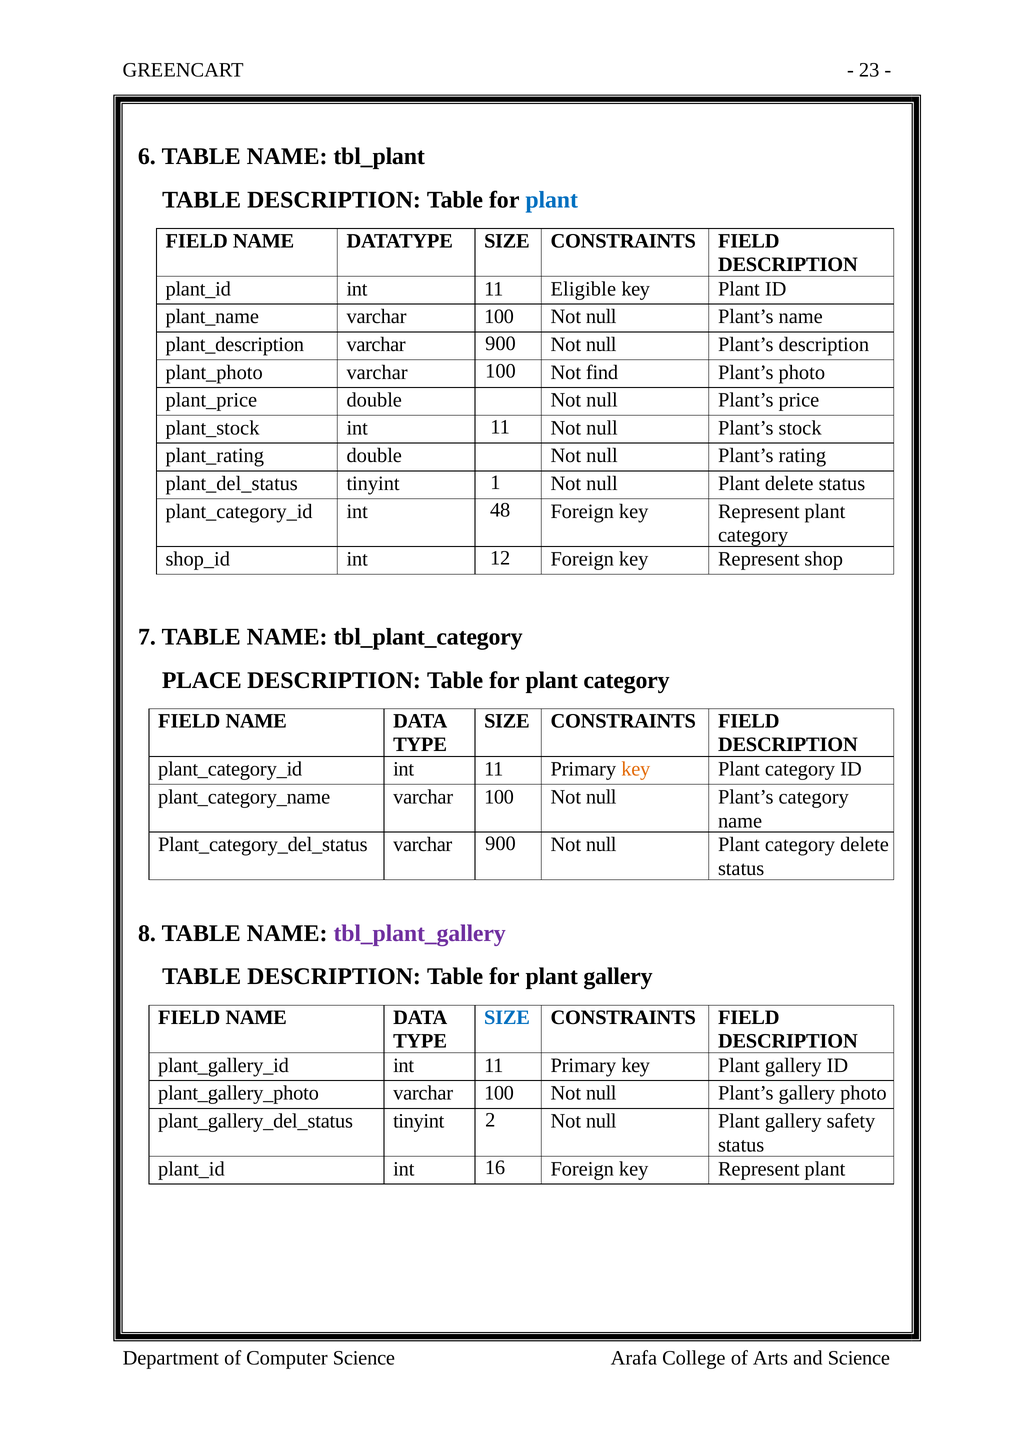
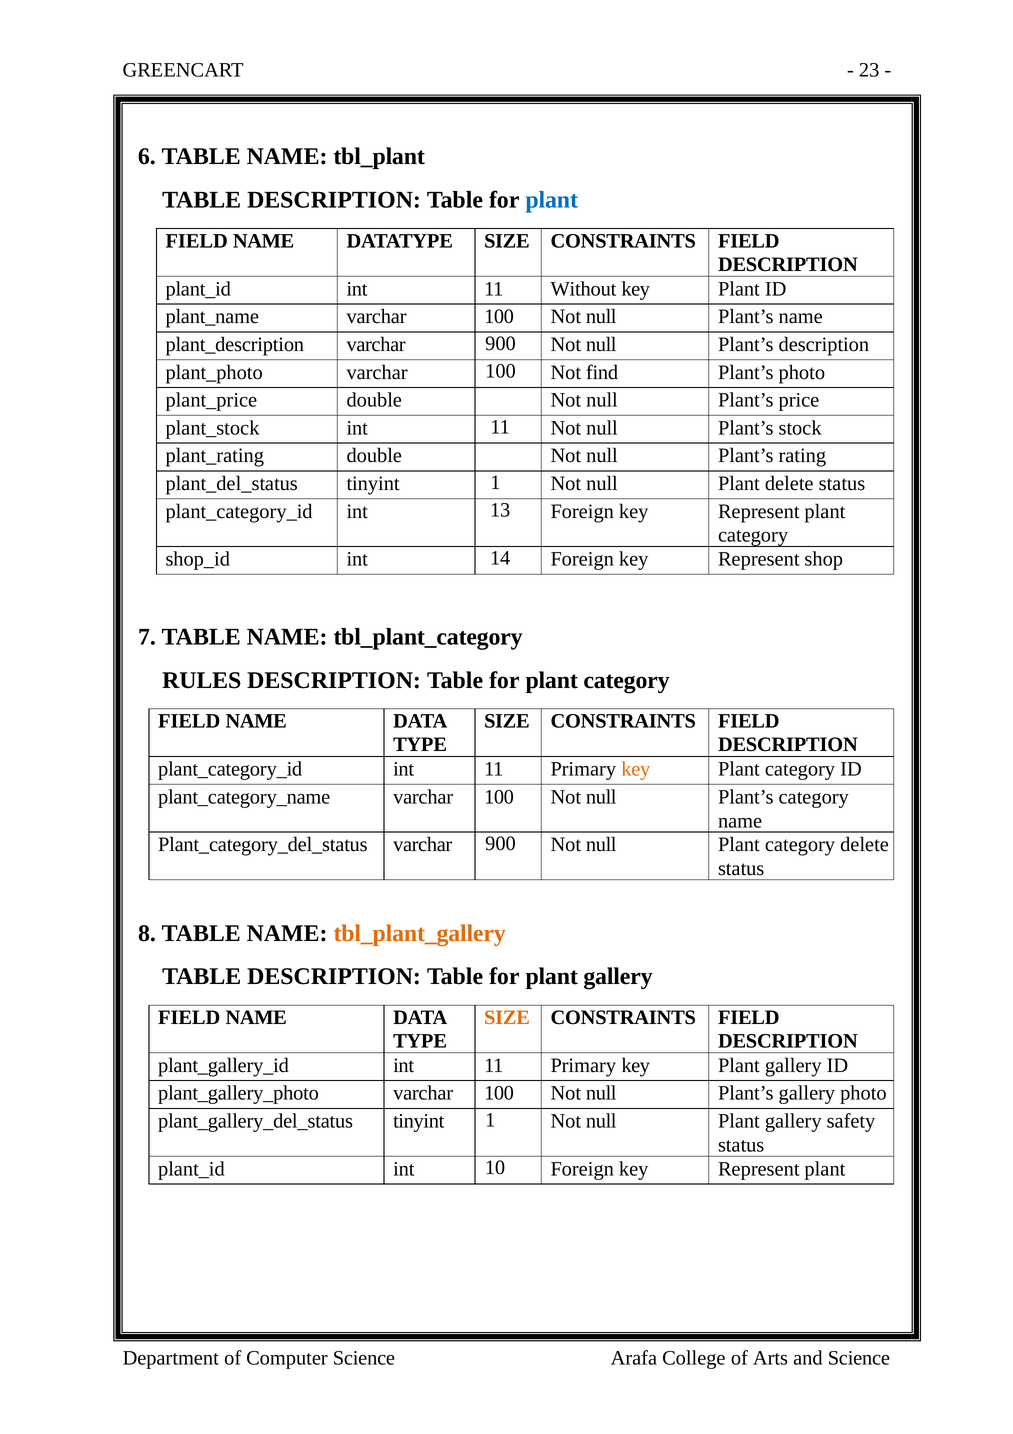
Eligible: Eligible -> Without
48: 48 -> 13
12: 12 -> 14
PLACE: PLACE -> RULES
tbl_plant_gallery colour: purple -> orange
SIZE at (507, 1017) colour: blue -> orange
2 at (490, 1120): 2 -> 1
16: 16 -> 10
